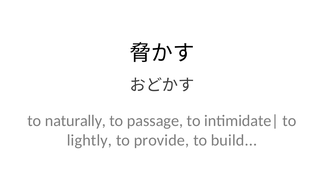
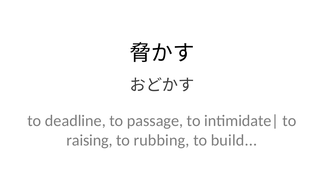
naturally: naturally -> deadline
lightly: lightly -> raising
provide: provide -> rubbing
